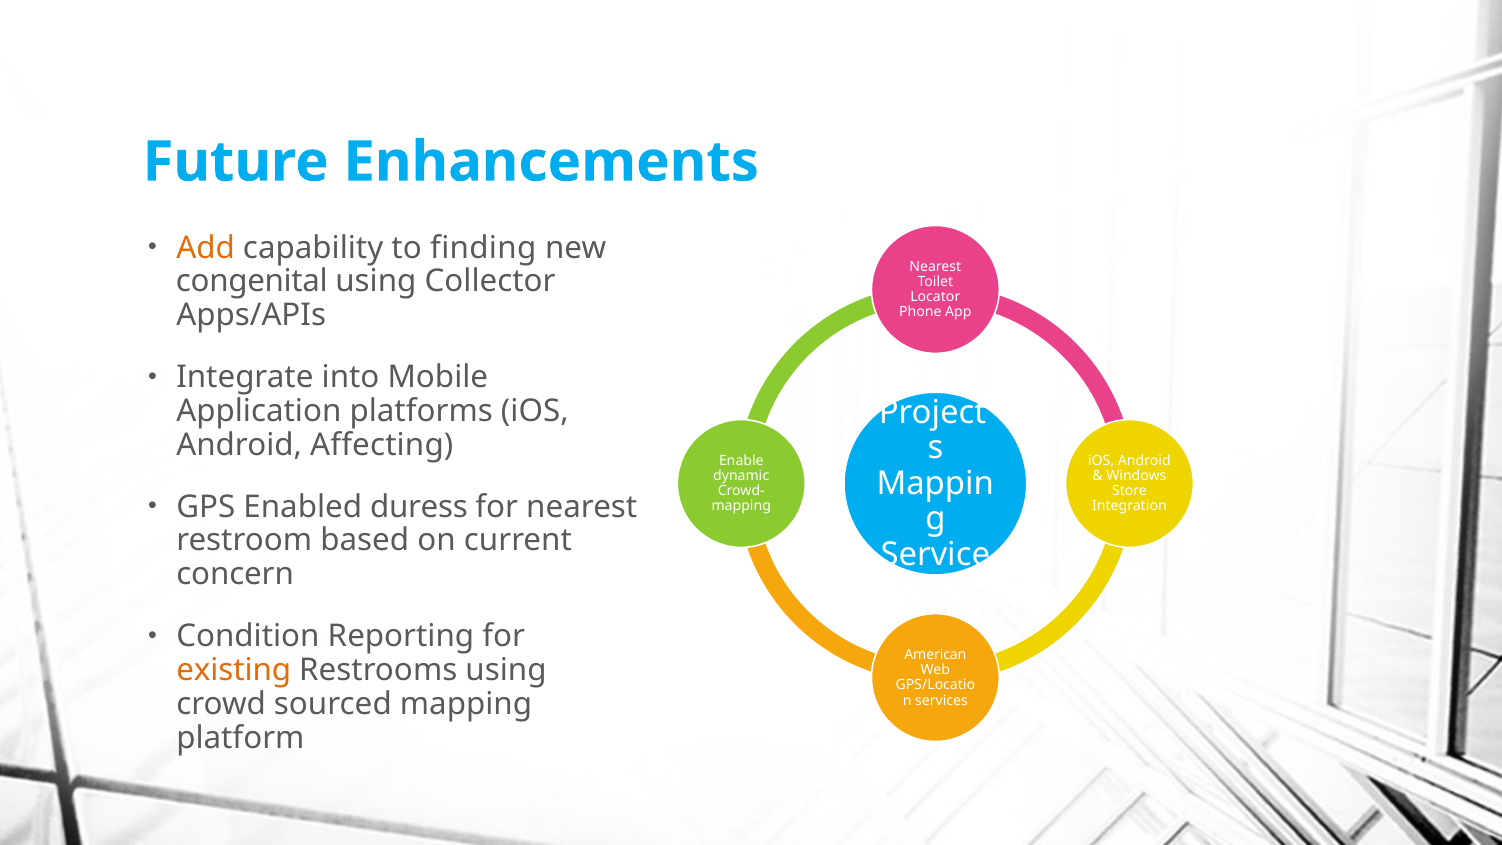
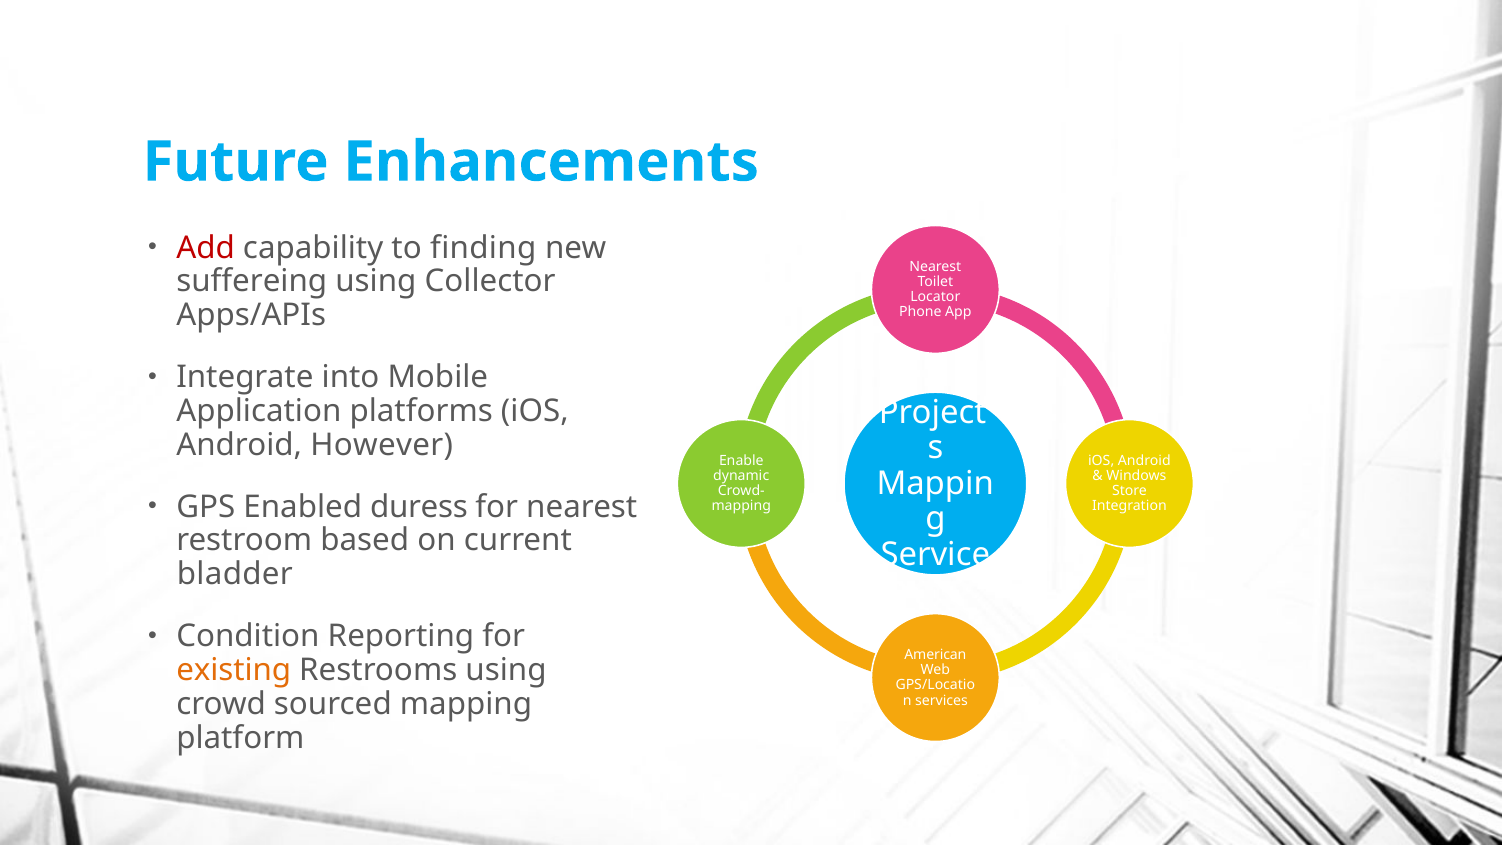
Add colour: orange -> red
congenital: congenital -> suffereing
Affecting: Affecting -> However
concern: concern -> bladder
